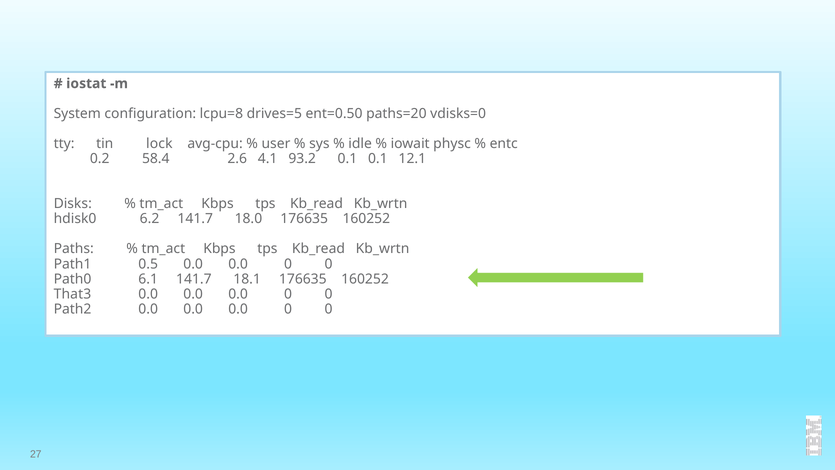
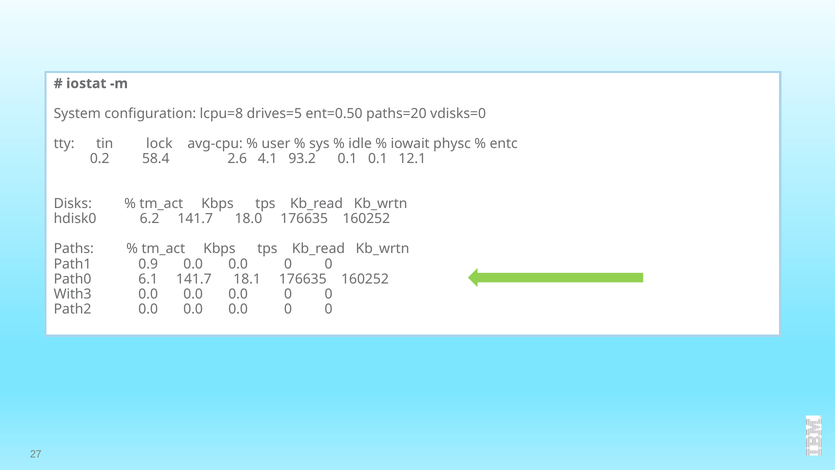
0.5: 0.5 -> 0.9
That3: That3 -> With3
